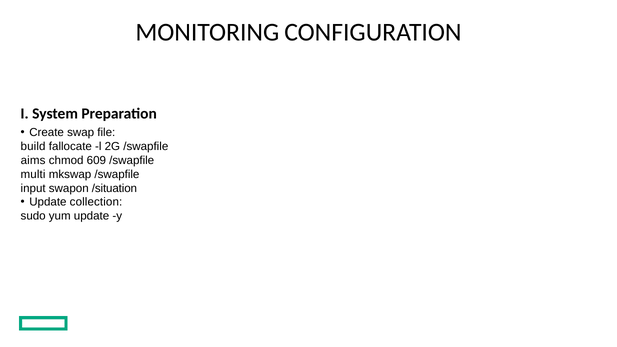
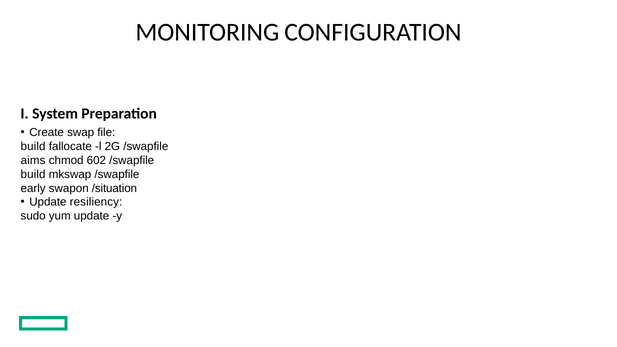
609: 609 -> 602
multi at (33, 174): multi -> build
input: input -> early
collection: collection -> resiliency
